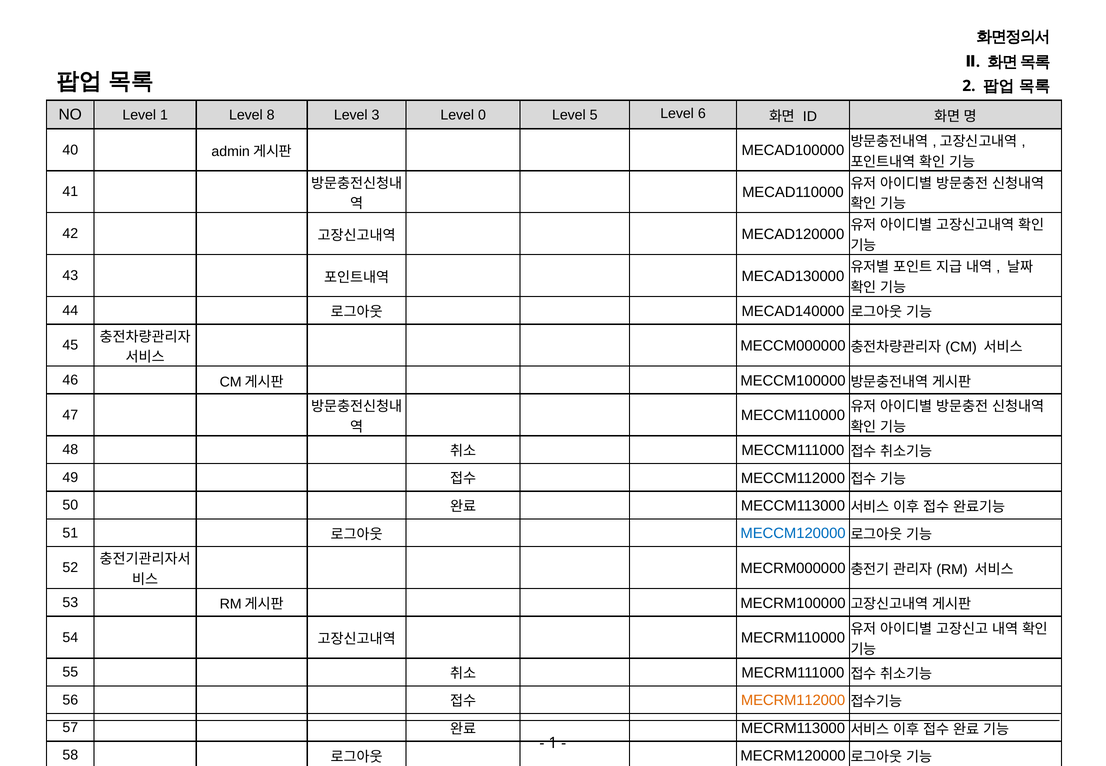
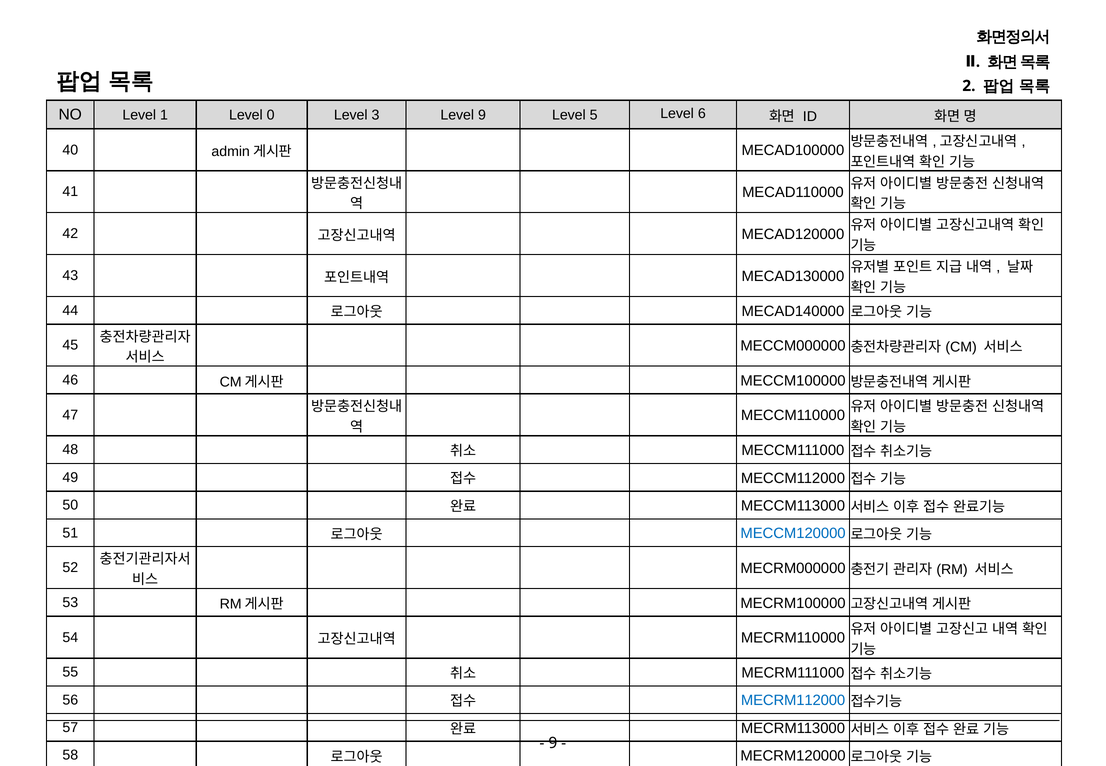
8: 8 -> 0
Level 0: 0 -> 9
MECRM112000 colour: orange -> blue
1 at (553, 743): 1 -> 9
